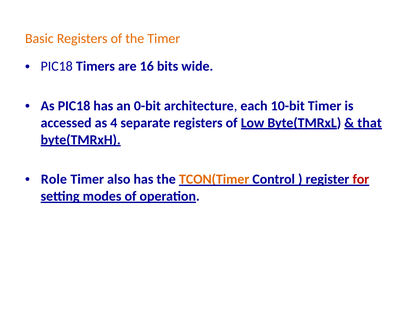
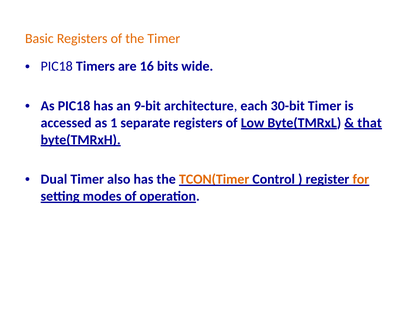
0-bit: 0-bit -> 9-bit
10-bit: 10-bit -> 30-bit
4: 4 -> 1
Role: Role -> Dual
for colour: red -> orange
